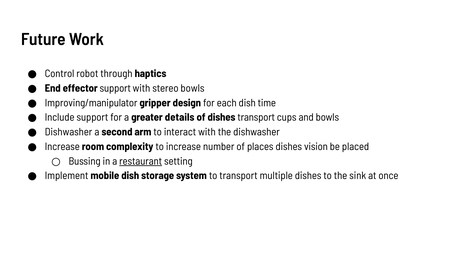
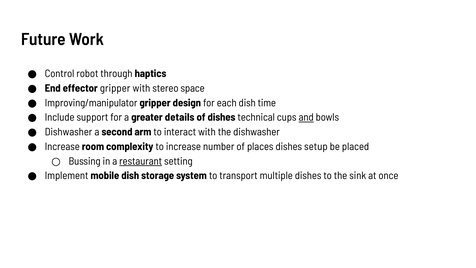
effector support: support -> gripper
stereo bowls: bowls -> space
dishes transport: transport -> technical
and underline: none -> present
vision: vision -> setup
